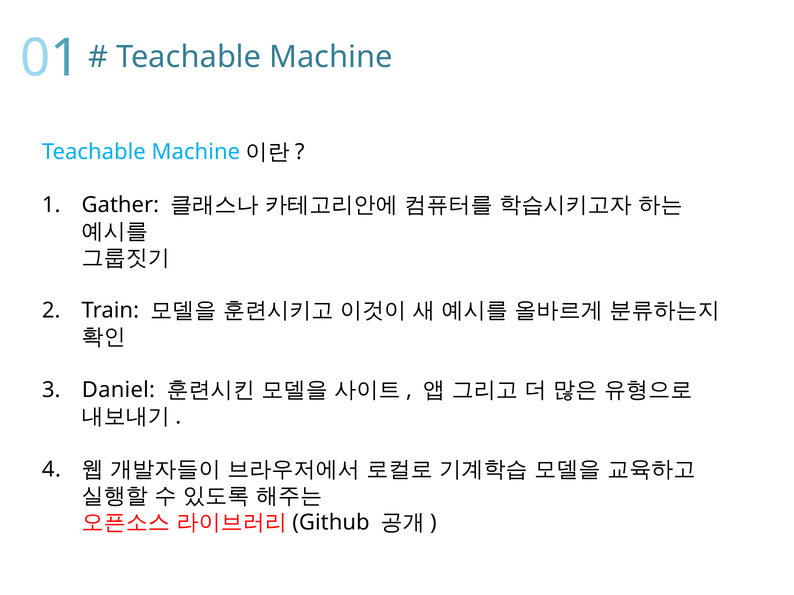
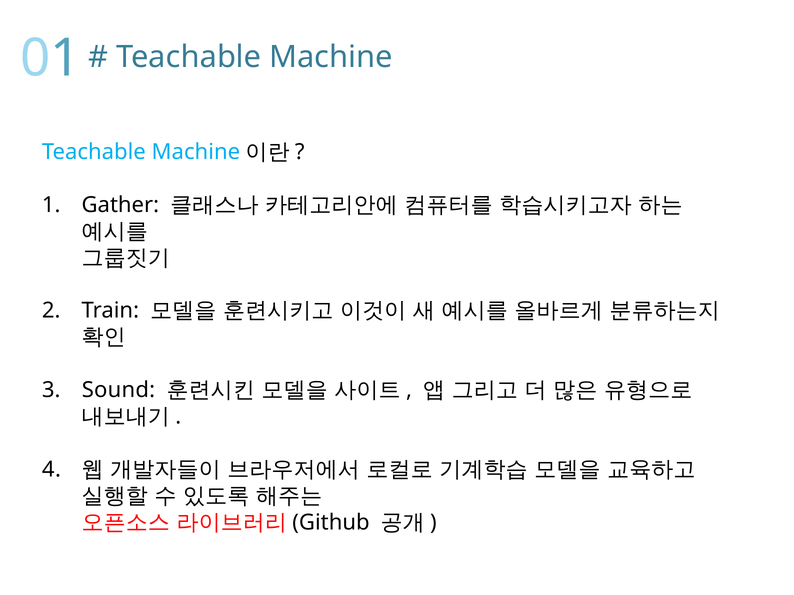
Daniel: Daniel -> Sound
